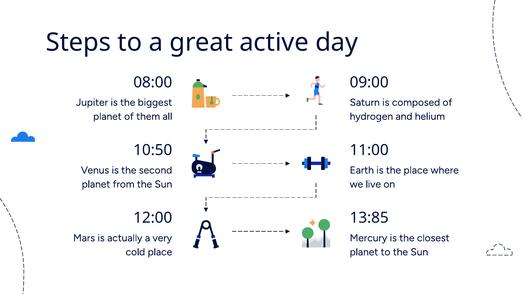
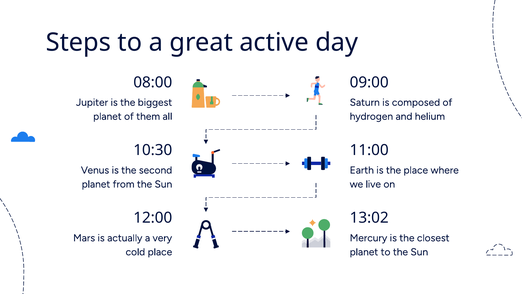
10:50: 10:50 -> 10:30
13:85: 13:85 -> 13:02
